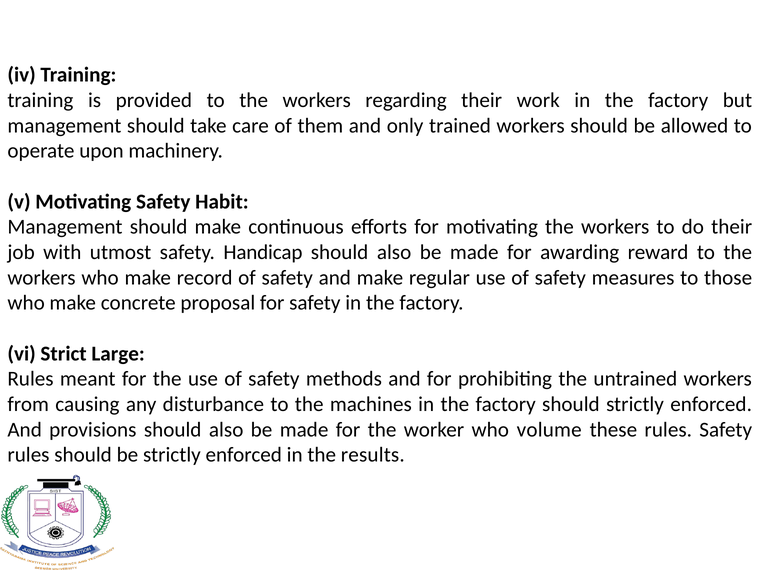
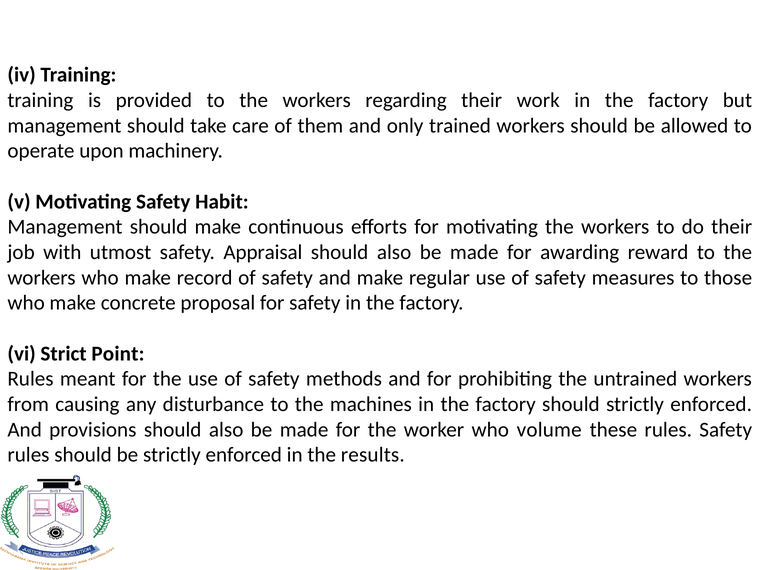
Handicap: Handicap -> Appraisal
Large: Large -> Point
